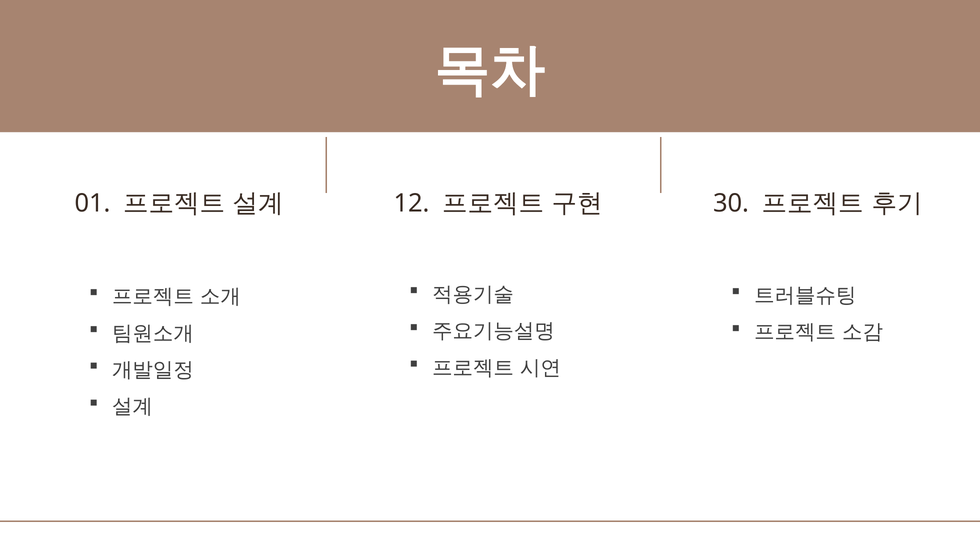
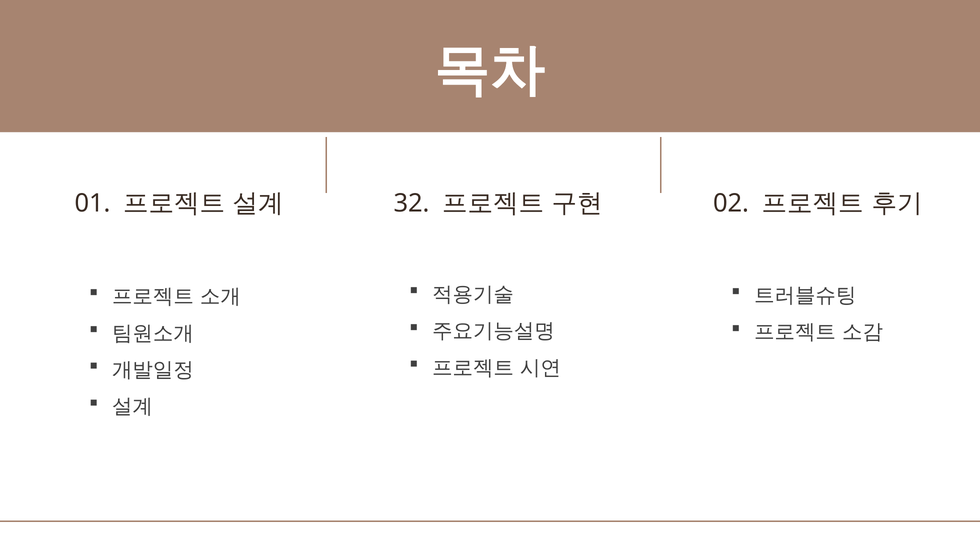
12: 12 -> 32
30: 30 -> 02
